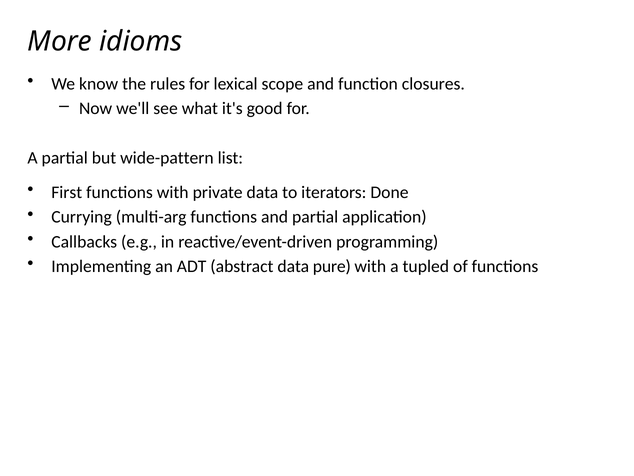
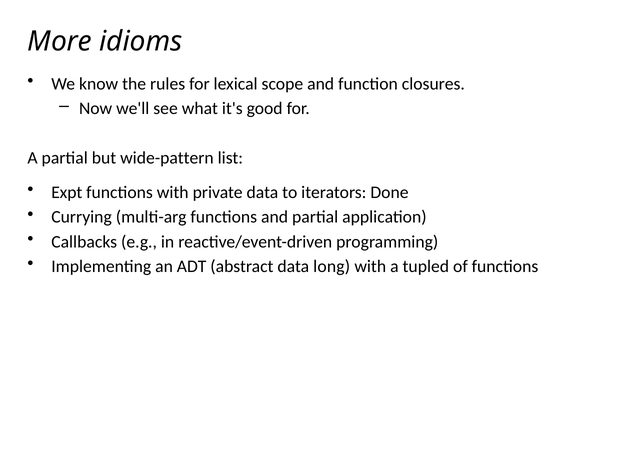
First: First -> Expt
pure: pure -> long
